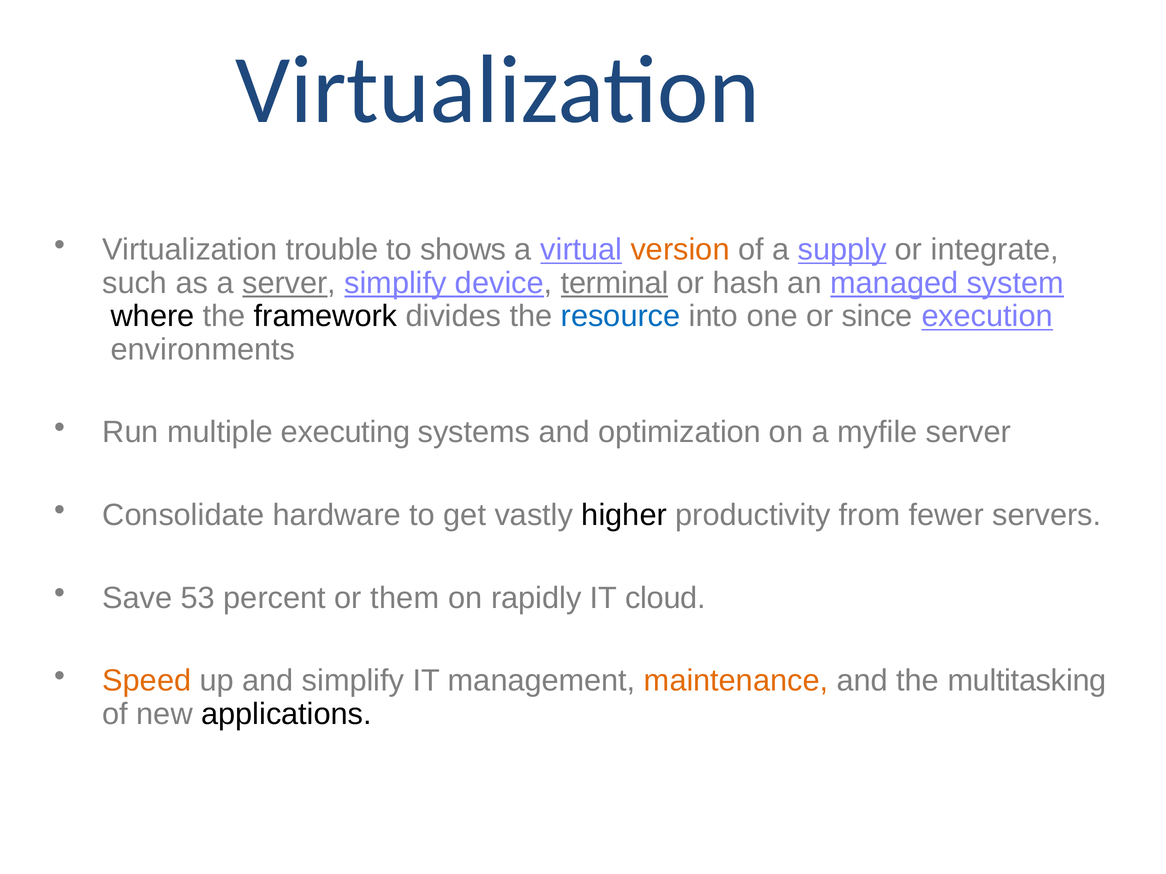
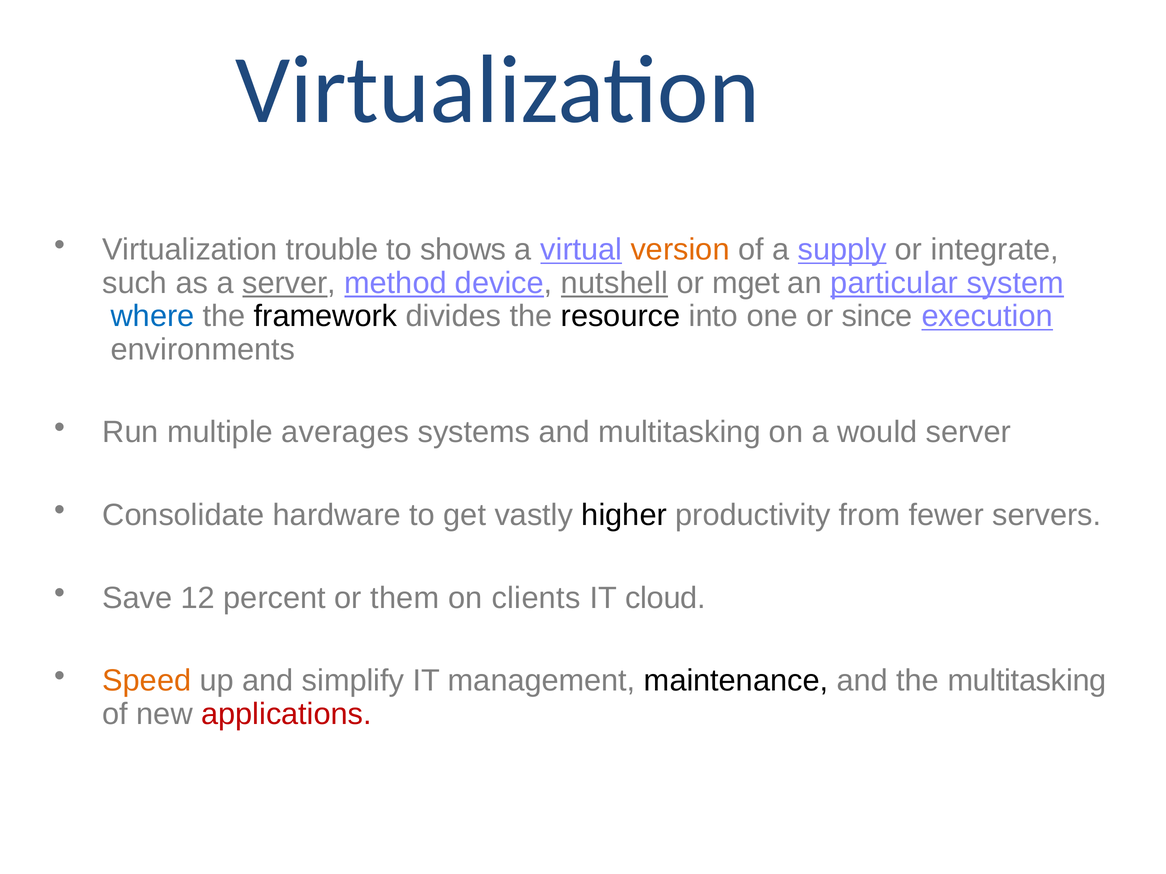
server simplify: simplify -> method
terminal: terminal -> nutshell
hash: hash -> mget
managed: managed -> particular
where colour: black -> blue
resource colour: blue -> black
executing: executing -> averages
and optimization: optimization -> multitasking
myfile: myfile -> would
53: 53 -> 12
rapidly: rapidly -> clients
maintenance colour: orange -> black
applications colour: black -> red
